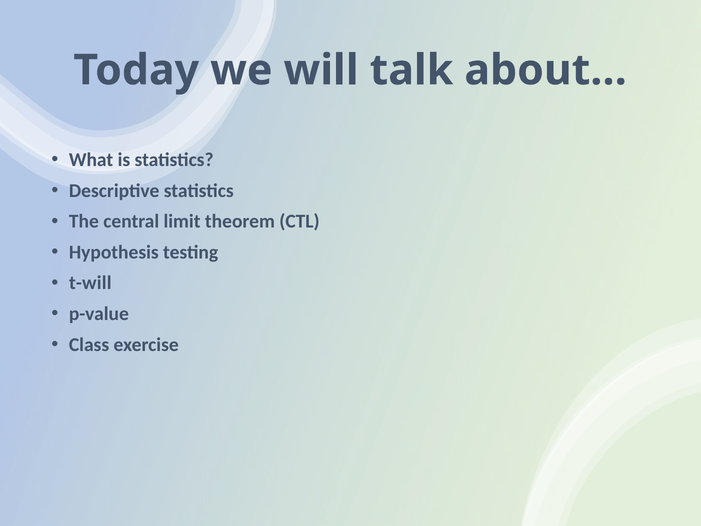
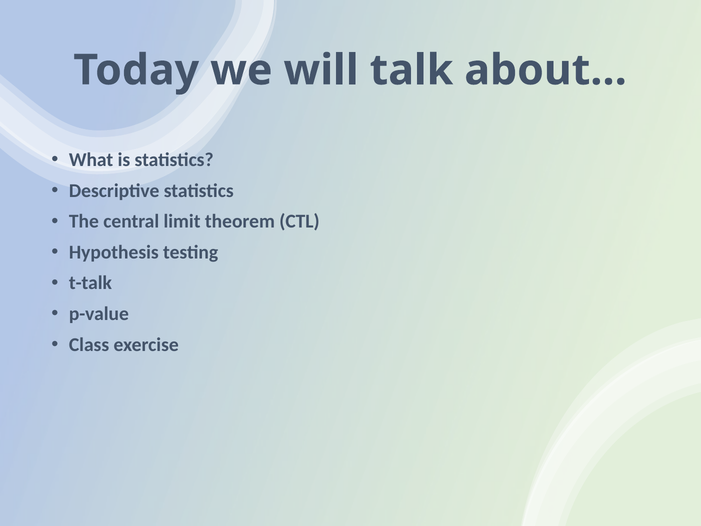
t-will: t-will -> t-talk
